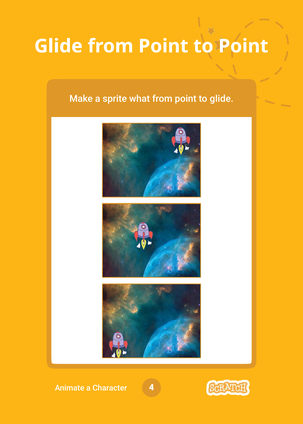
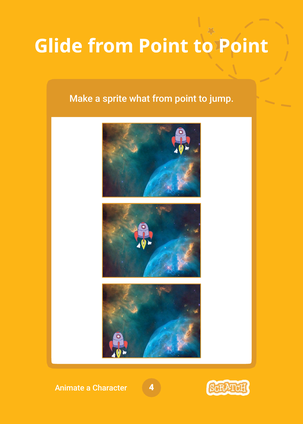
to glide: glide -> jump
